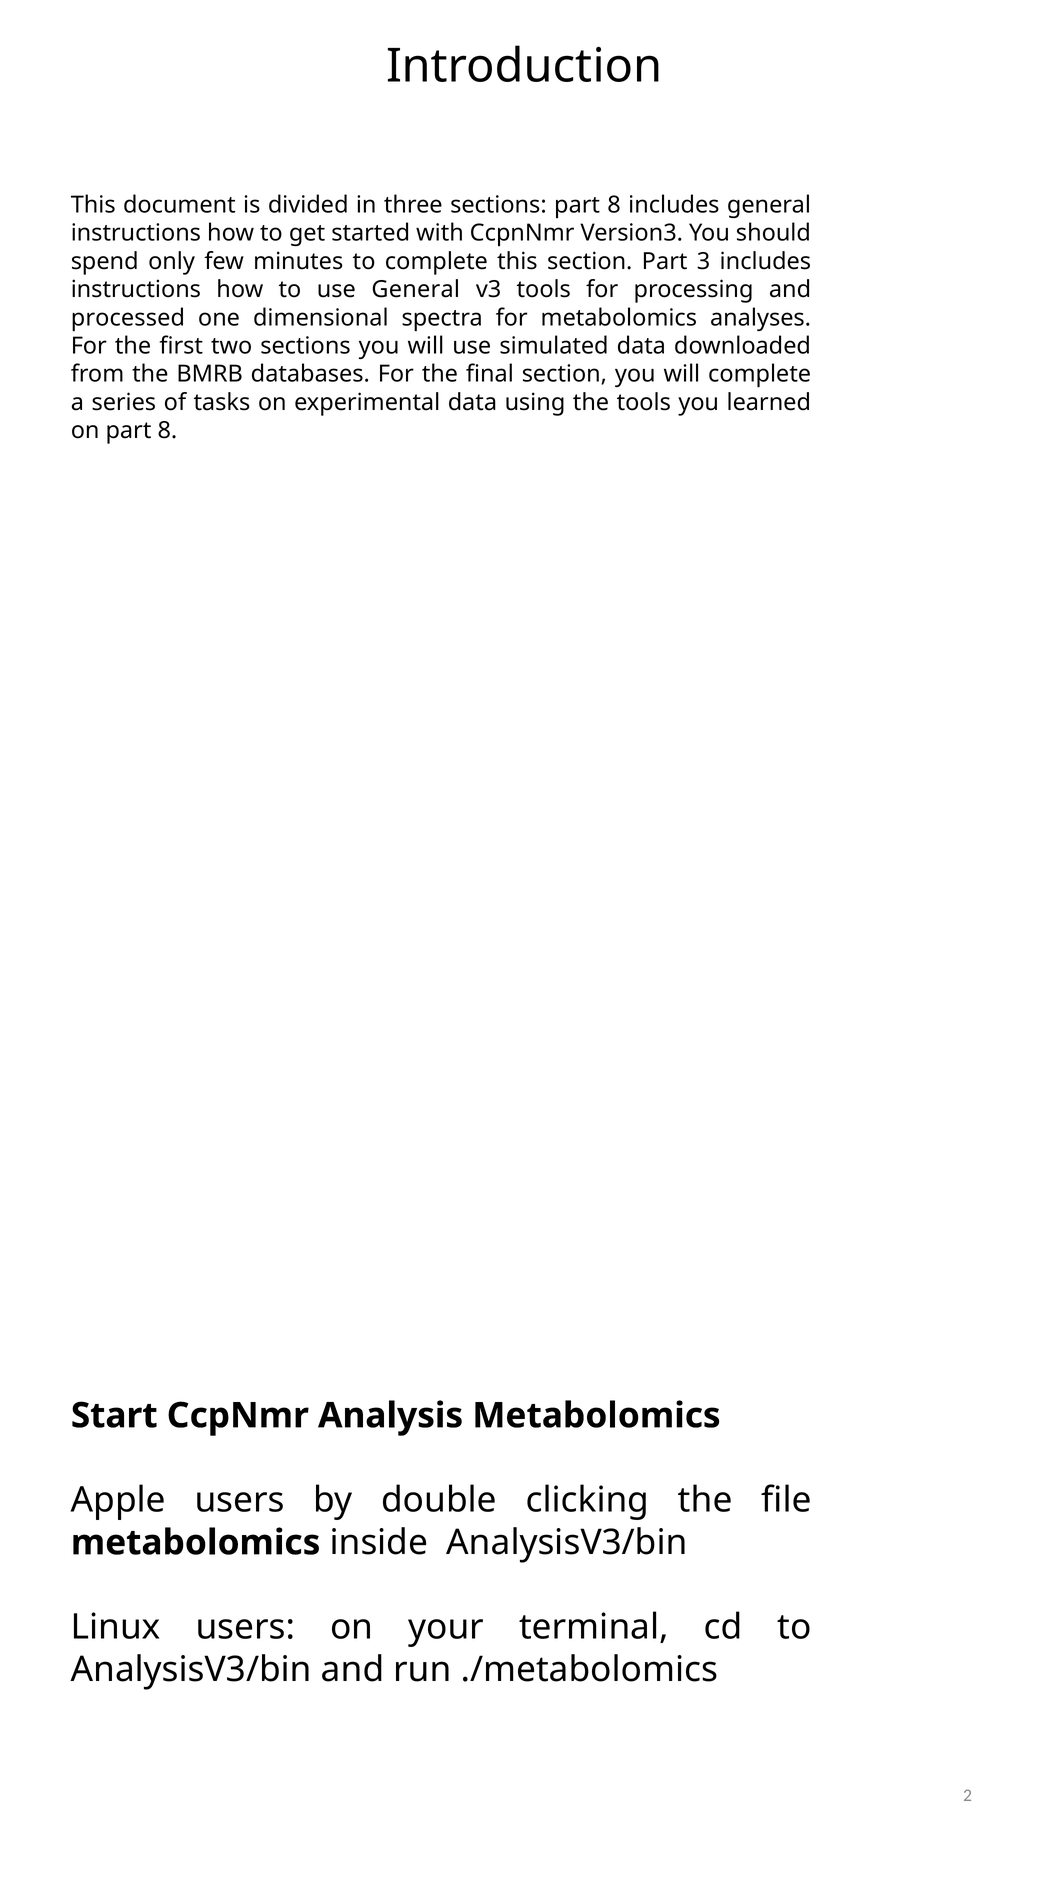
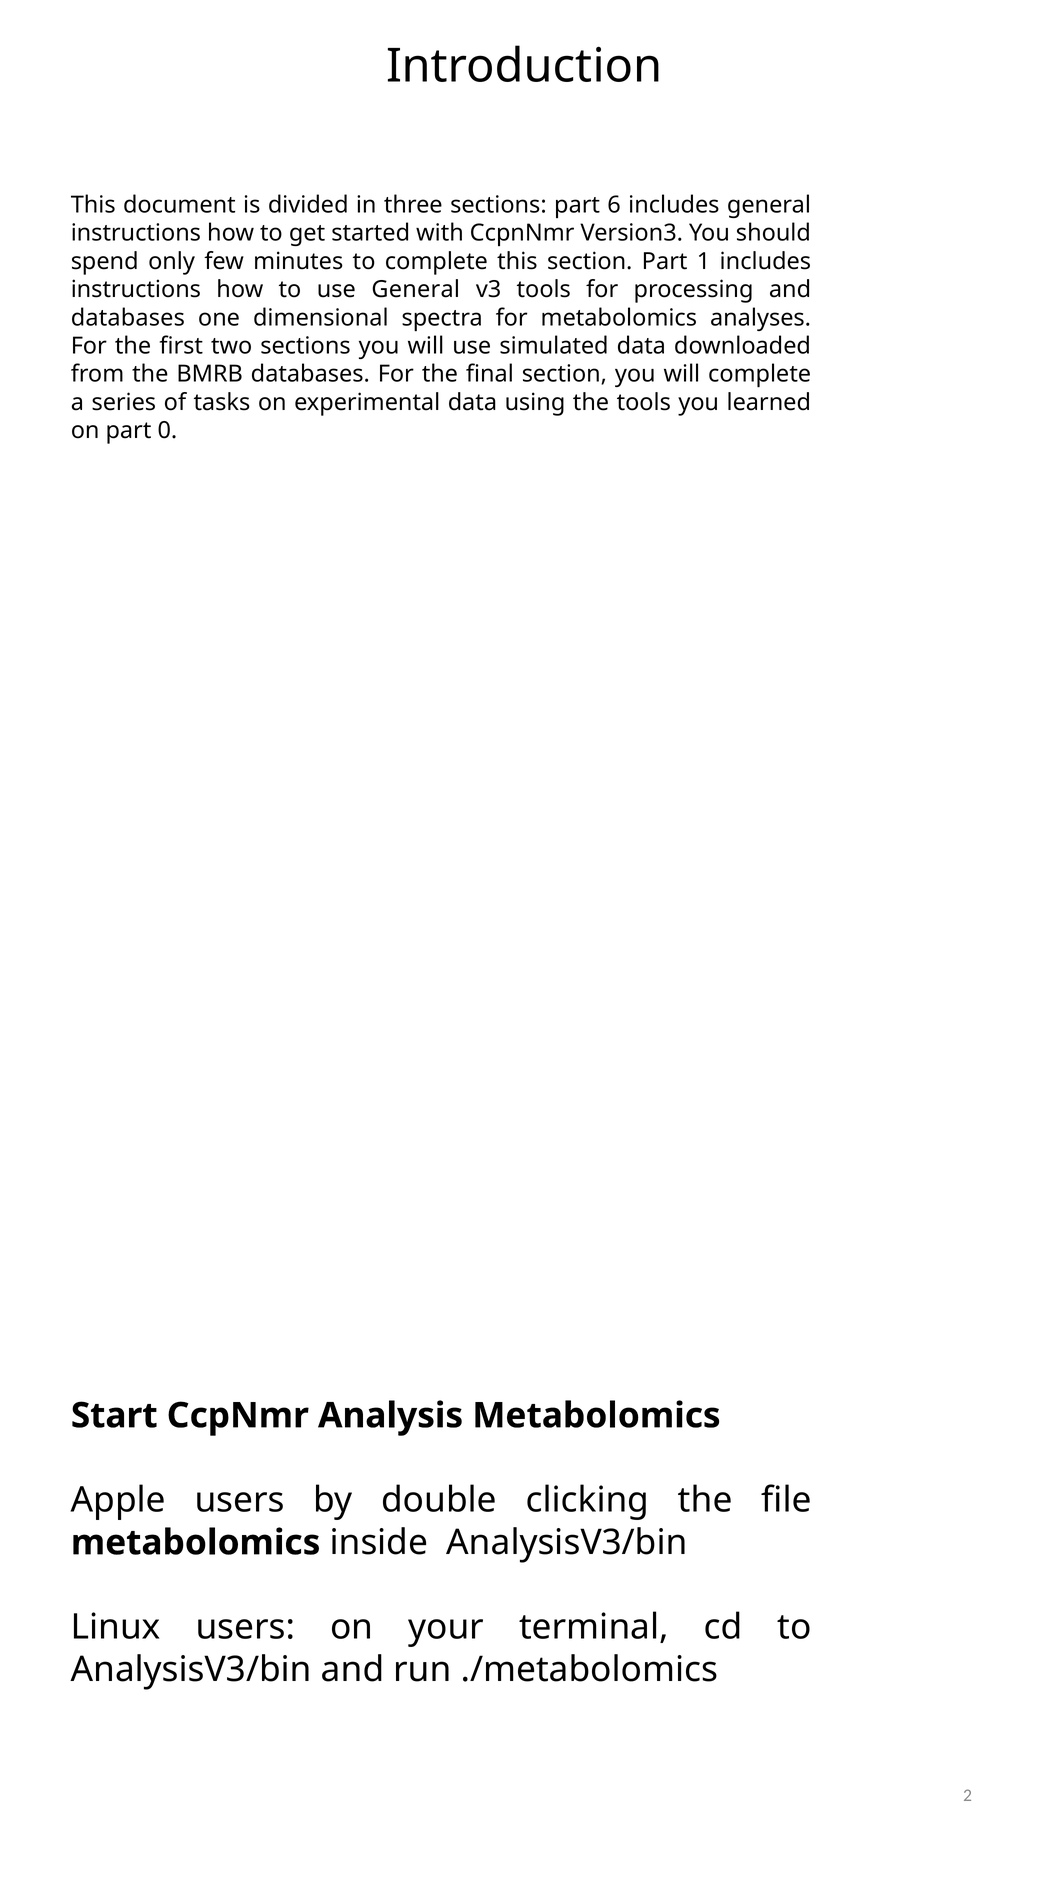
sections part 8: 8 -> 6
3: 3 -> 1
processed at (128, 318): processed -> databases
on part 8: 8 -> 0
